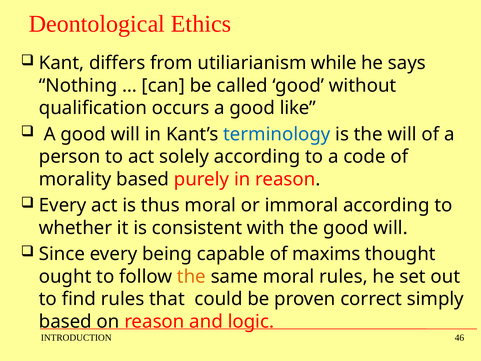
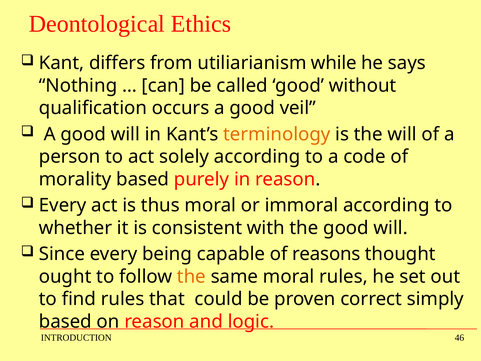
like: like -> veil
terminology colour: blue -> orange
maxims: maxims -> reasons
